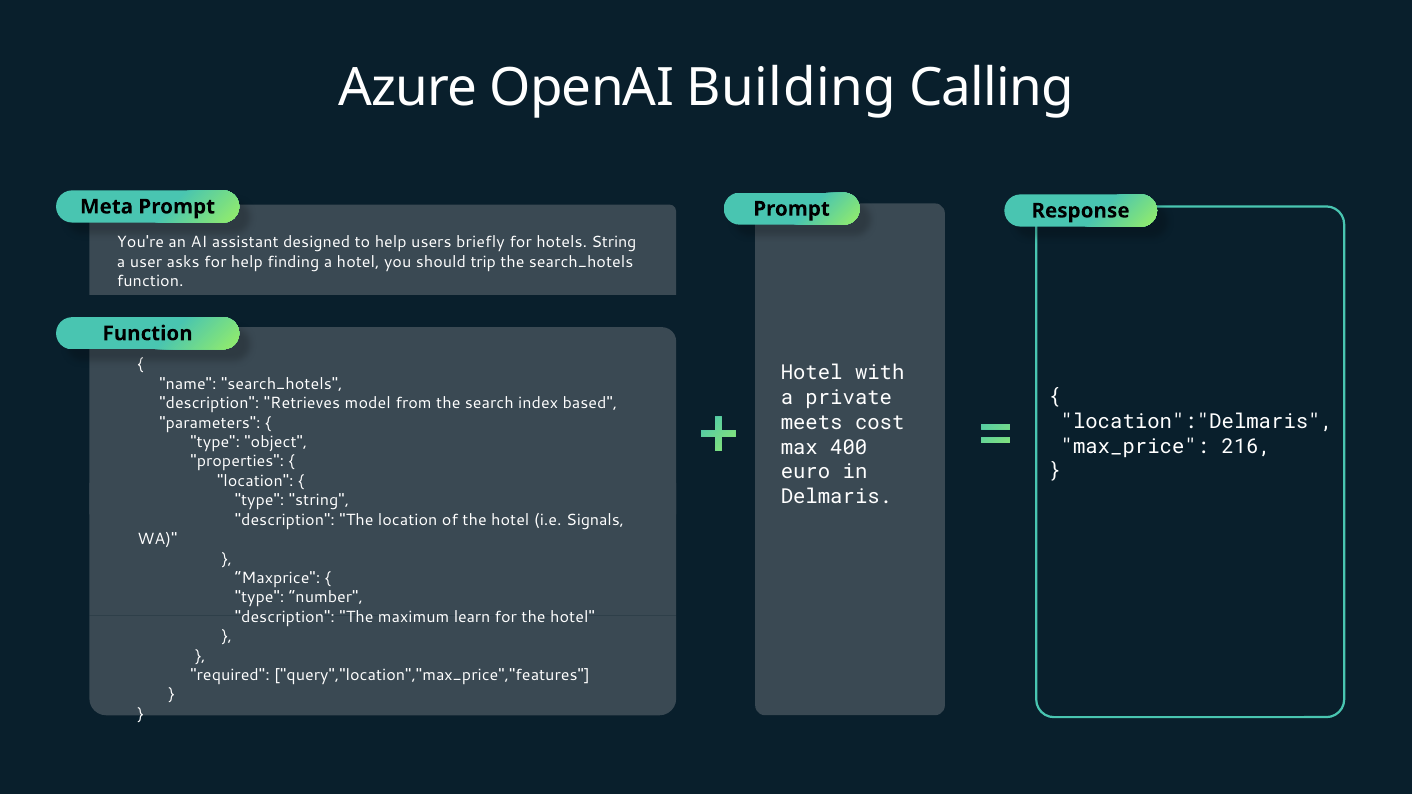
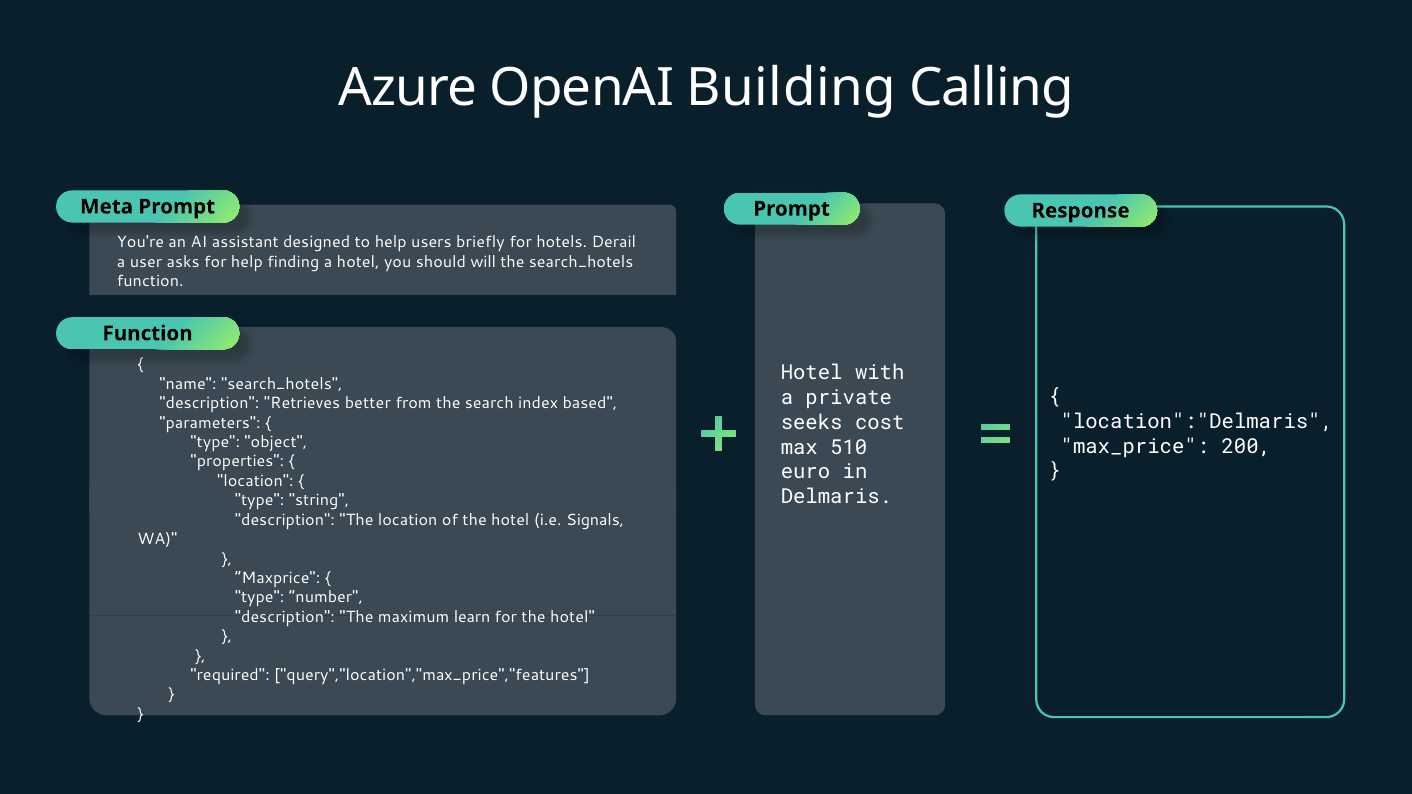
hotels String: String -> Derail
trip: trip -> will
model: model -> better
meets: meets -> seeks
216: 216 -> 200
400: 400 -> 510
